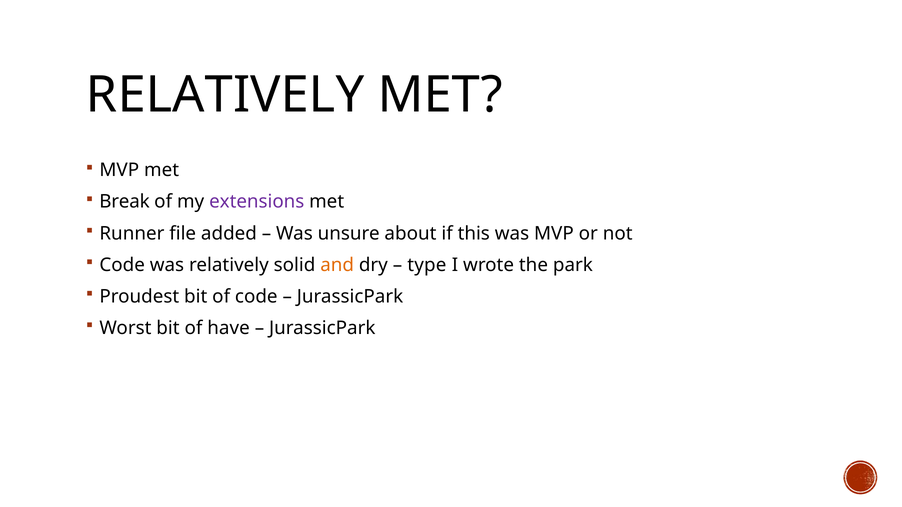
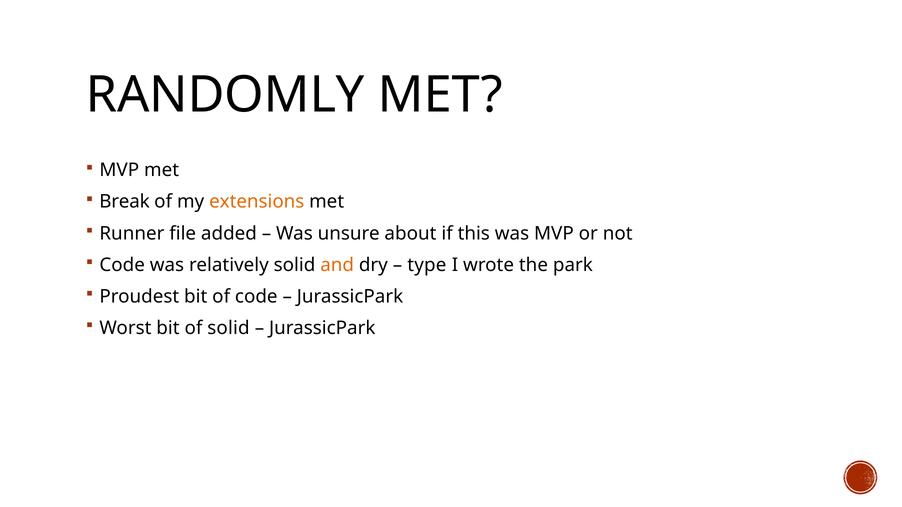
RELATIVELY at (225, 95): RELATIVELY -> RANDOMLY
extensions colour: purple -> orange
of have: have -> solid
